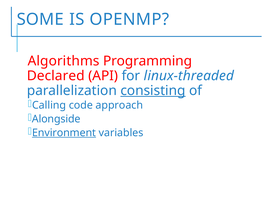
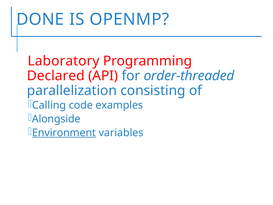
SOME: SOME -> DONE
Algorithms: Algorithms -> Laboratory
linux-threaded: linux-threaded -> order-threaded
consisting underline: present -> none
approach: approach -> examples
